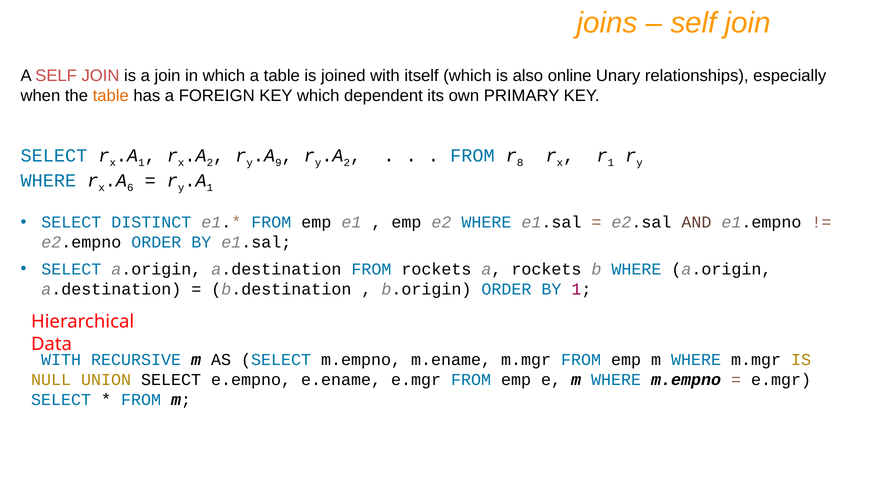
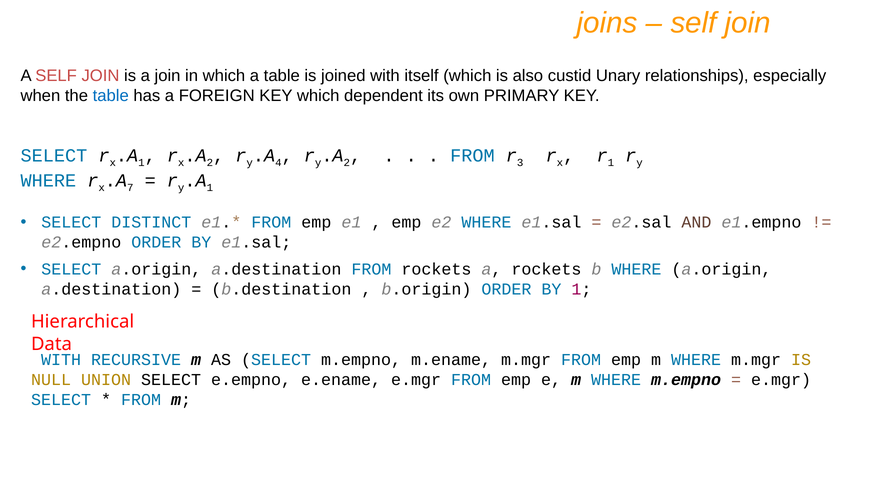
online: online -> custid
table at (111, 96) colour: orange -> blue
9: 9 -> 4
8: 8 -> 3
6: 6 -> 7
